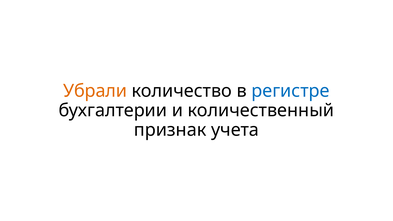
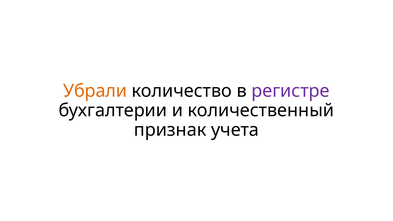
регистре colour: blue -> purple
